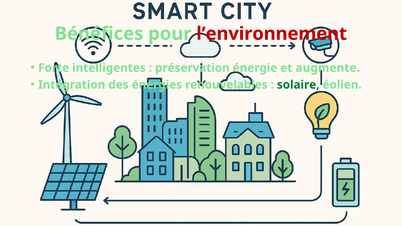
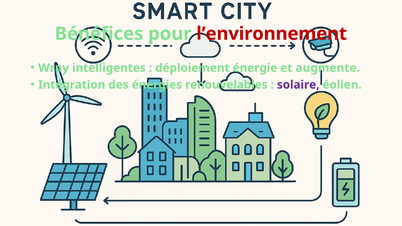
Forte: Forte -> Wray
préservation: préservation -> déploiement
solaire colour: green -> purple
